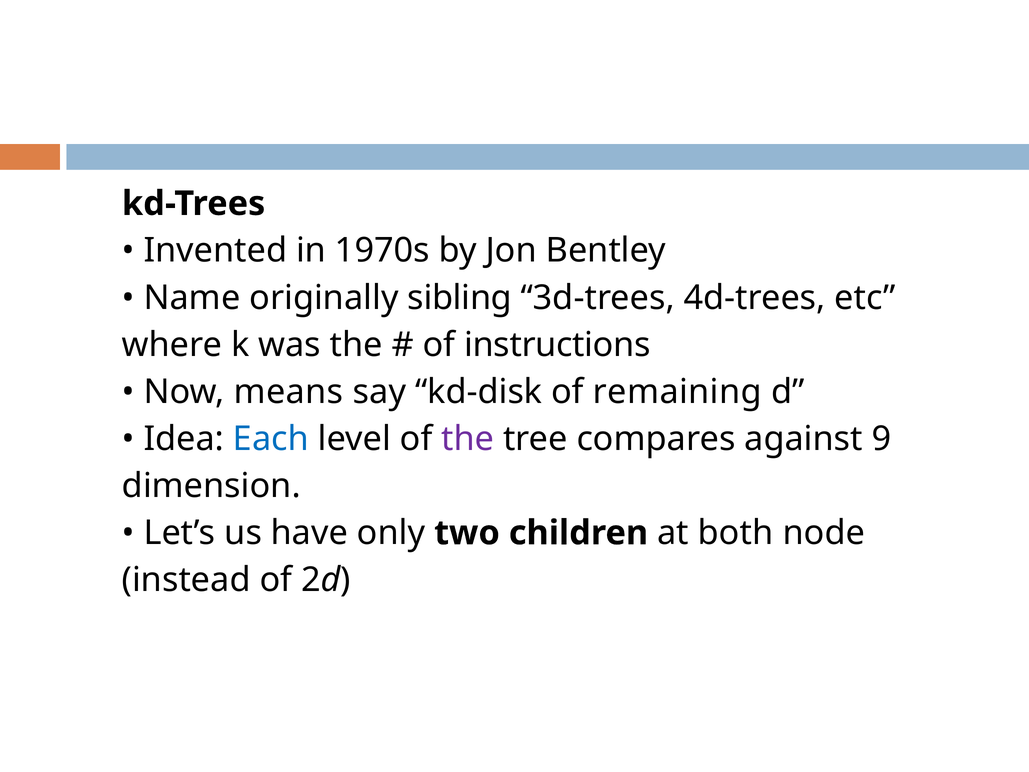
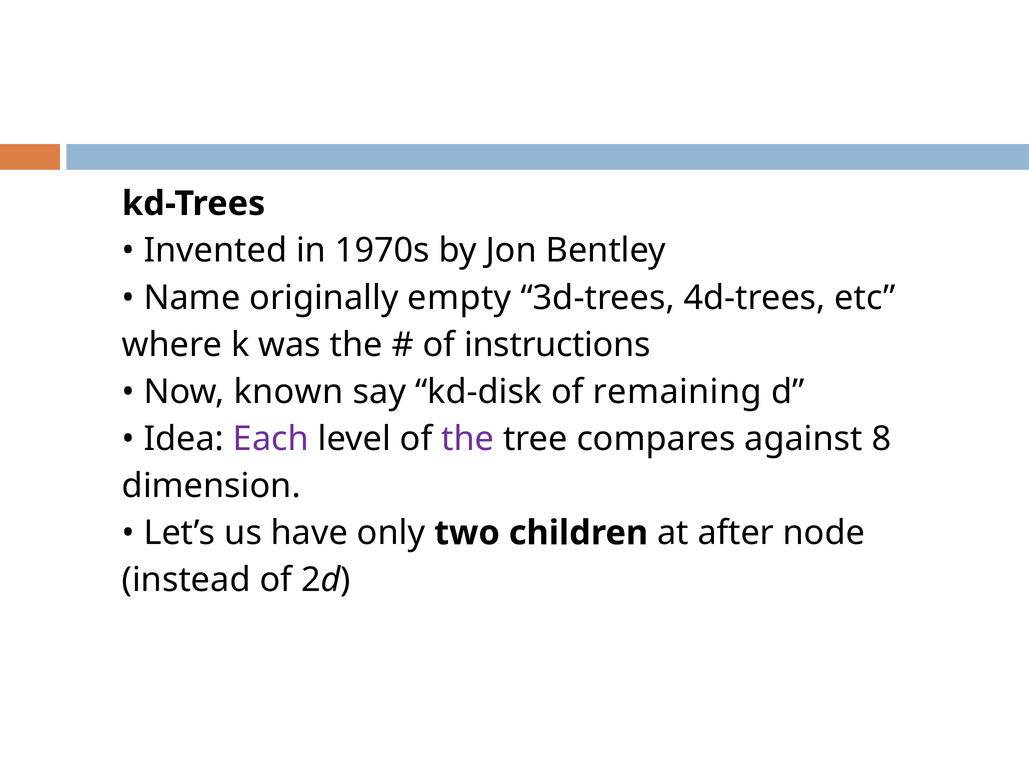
sibling: sibling -> empty
means: means -> known
Each colour: blue -> purple
9: 9 -> 8
both: both -> after
